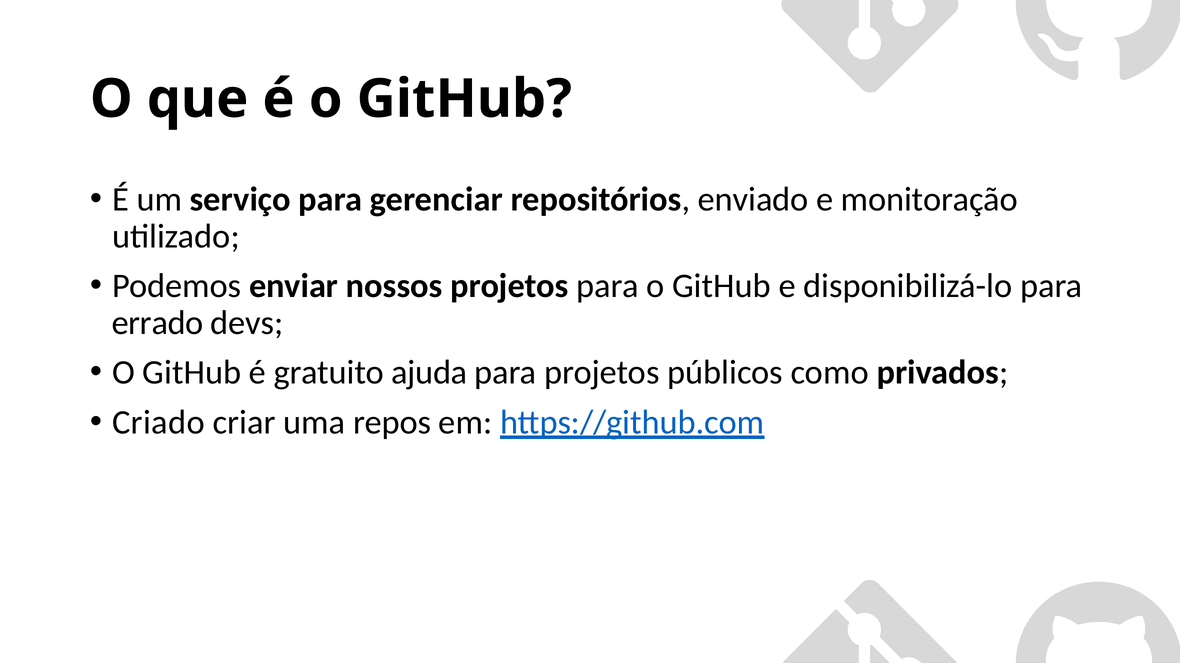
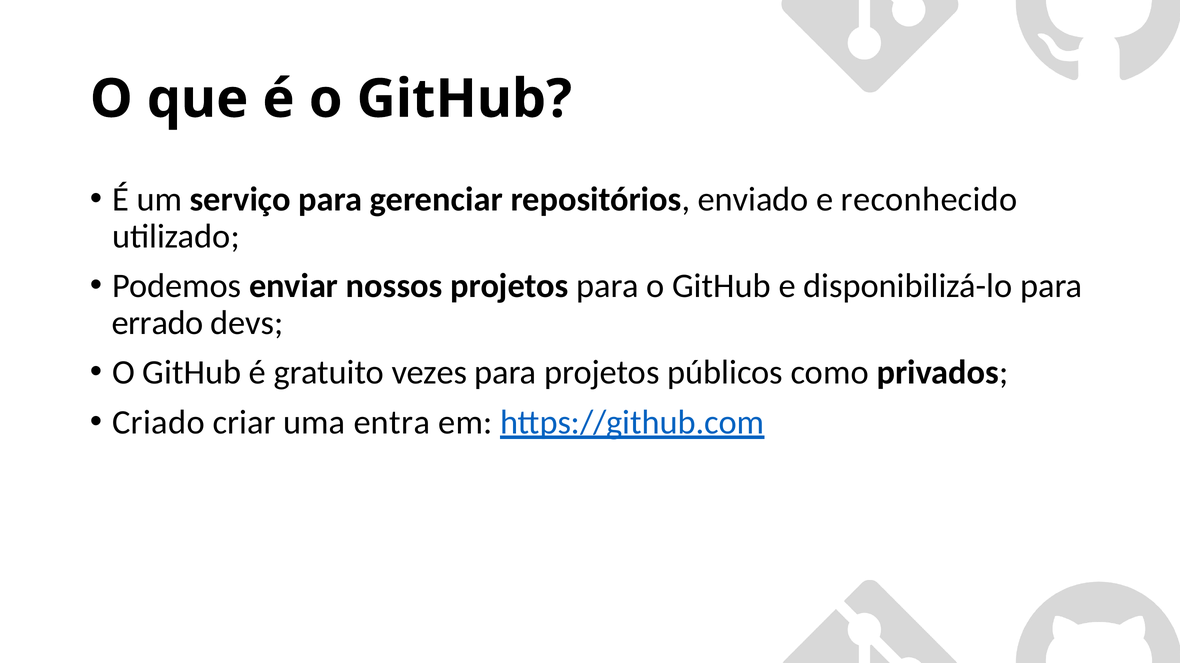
monitoração: monitoração -> reconhecido
ajuda: ajuda -> vezes
repos: repos -> entra
